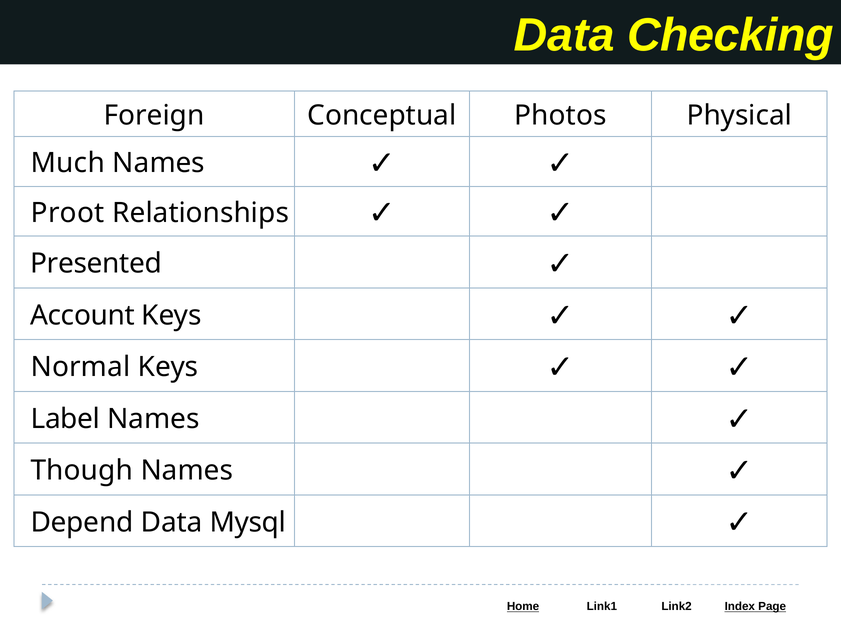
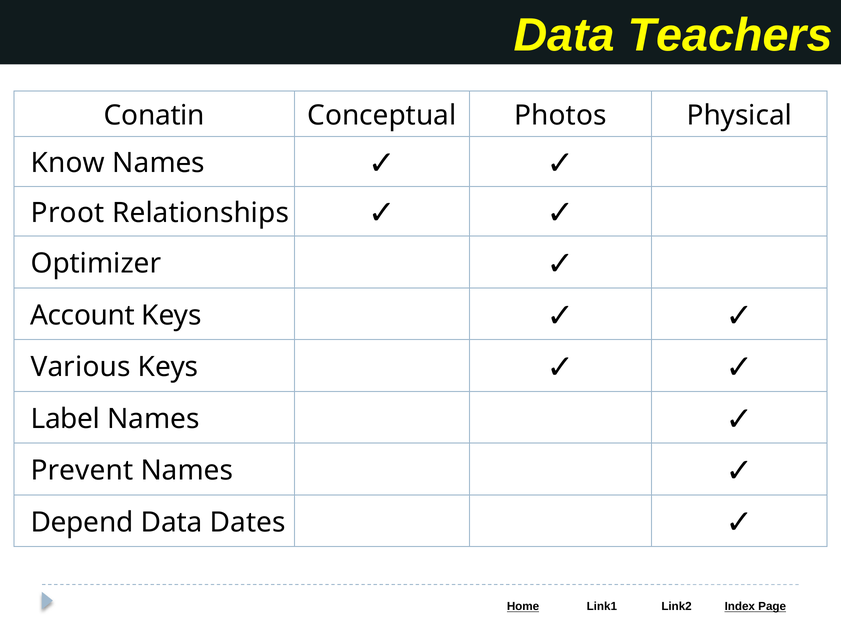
Checking: Checking -> Teachers
Foreign: Foreign -> Conatin
Much: Much -> Know
Presented: Presented -> Optimizer
Normal: Normal -> Various
Though: Though -> Prevent
Mysql: Mysql -> Dates
